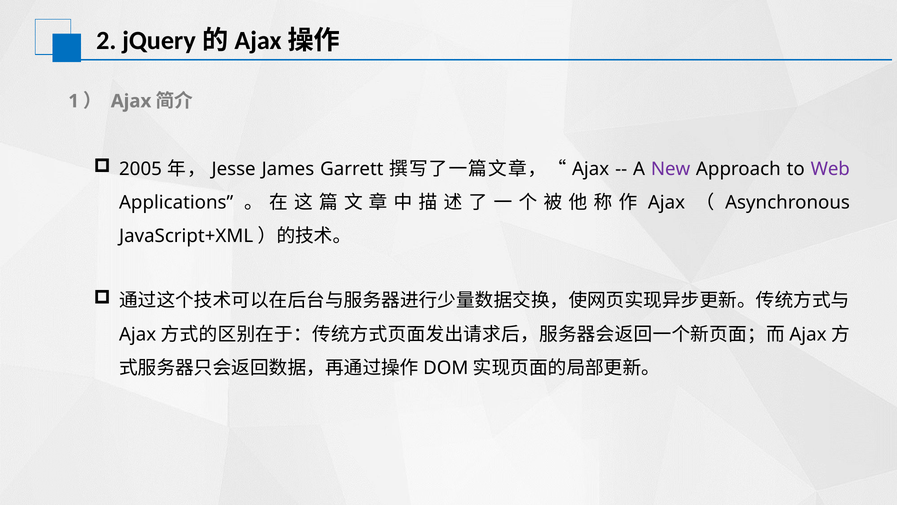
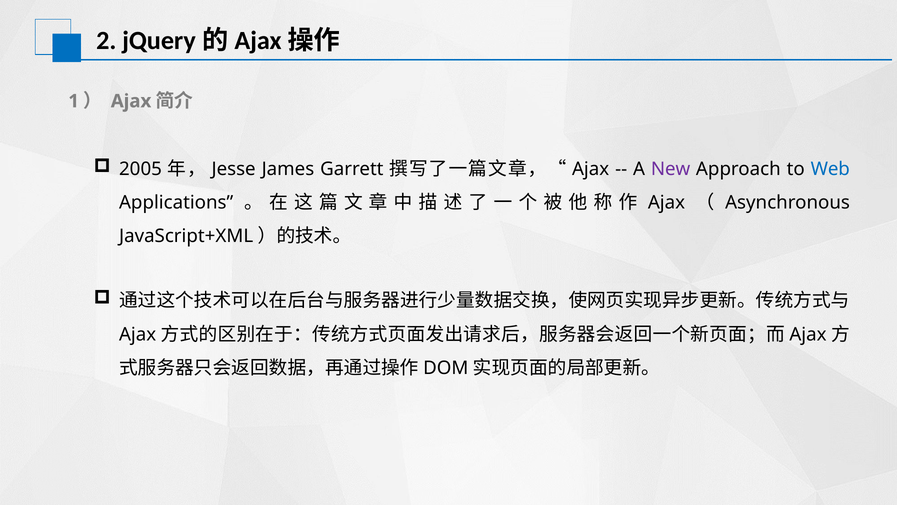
Web colour: purple -> blue
